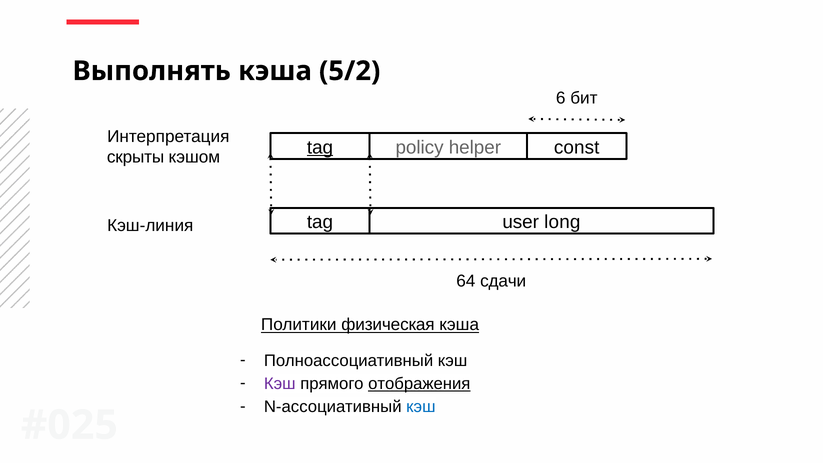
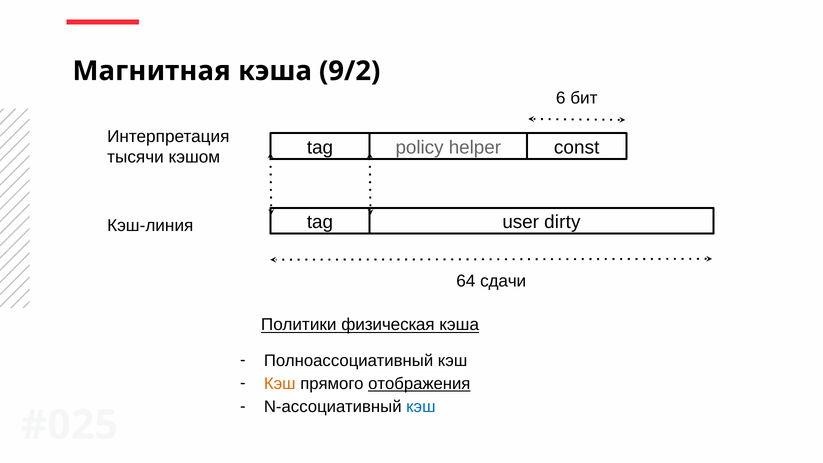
Выполнять: Выполнять -> Магнитная
5/2: 5/2 -> 9/2
tag at (320, 147) underline: present -> none
скрыты: скрыты -> тысячи
long: long -> dirty
Кэш at (280, 384) colour: purple -> orange
